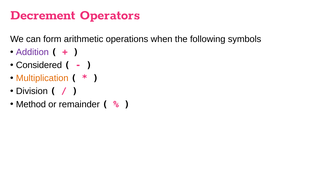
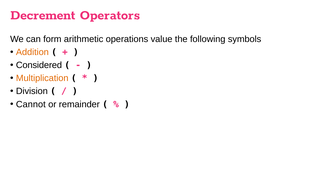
when: when -> value
Addition colour: purple -> orange
Method: Method -> Cannot
